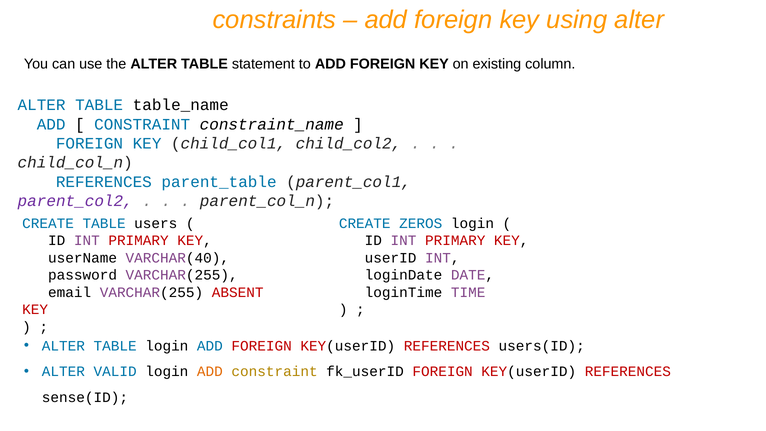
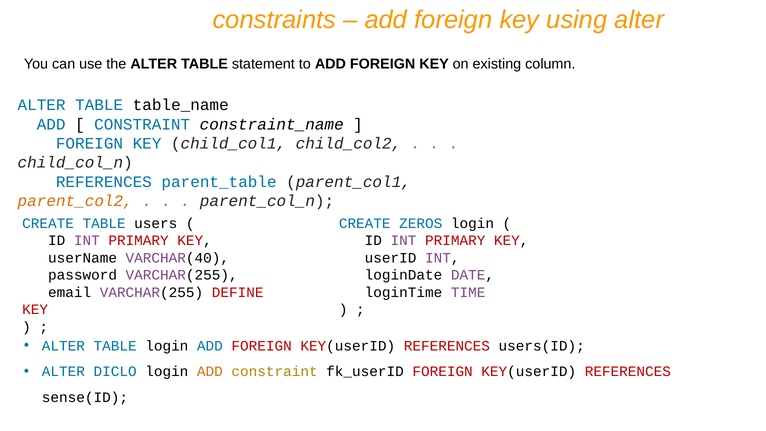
parent_col2 colour: purple -> orange
ABSENT: ABSENT -> DEFINE
VALID: VALID -> DICLO
